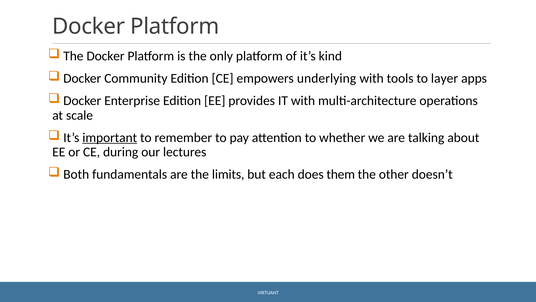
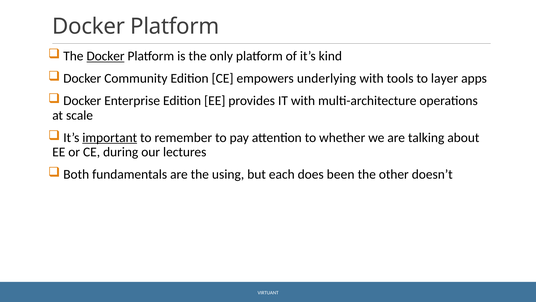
Docker at (106, 56) underline: none -> present
limits: limits -> using
them: them -> been
